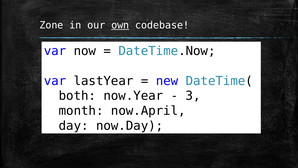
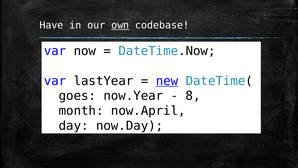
Zone: Zone -> Have
new underline: none -> present
both: both -> goes
3: 3 -> 8
